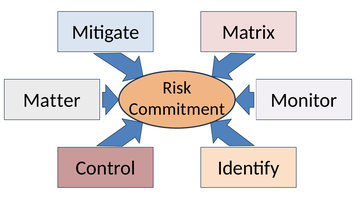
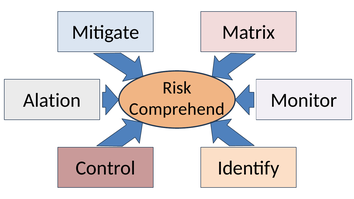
Matter: Matter -> Alation
Commitment: Commitment -> Comprehend
